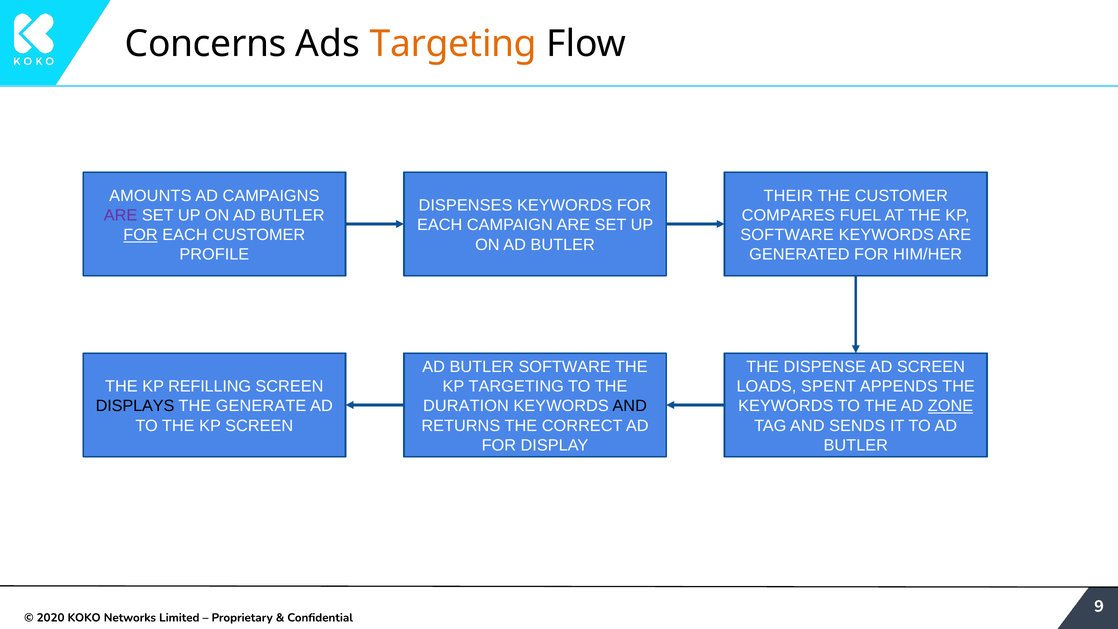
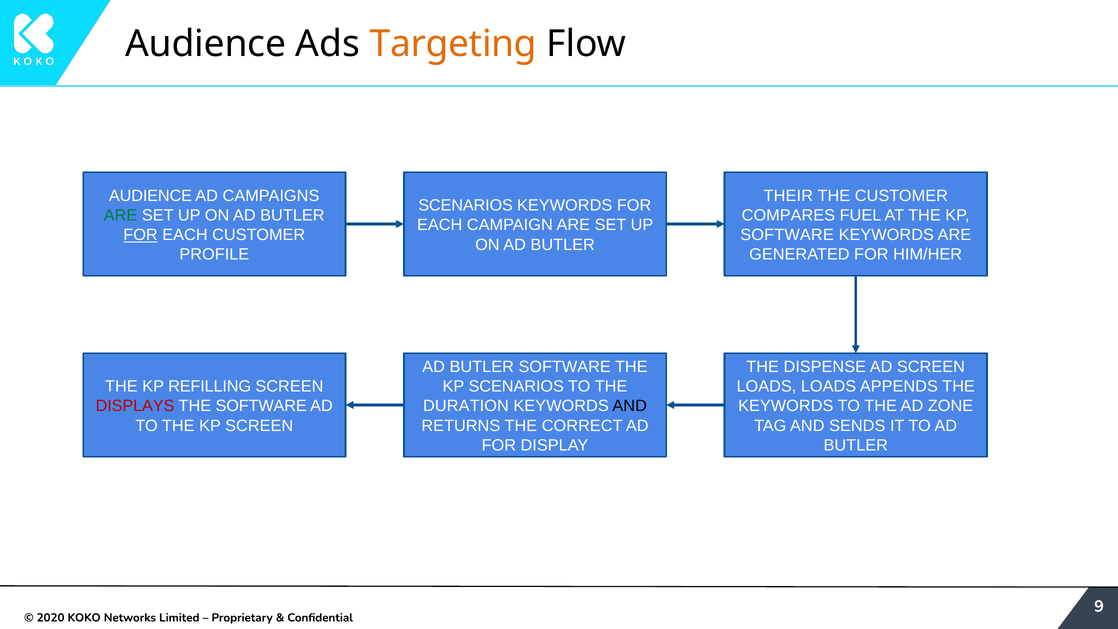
Concerns at (206, 44): Concerns -> Audience
AMOUNTS at (150, 196): AMOUNTS -> AUDIENCE
DISPENSES at (465, 205): DISPENSES -> SCENARIOS
ARE at (121, 215) colour: purple -> green
KP TARGETING: TARGETING -> SCENARIOS
LOADS SPENT: SPENT -> LOADS
DISPLAYS colour: black -> red
THE GENERATE: GENERATE -> SOFTWARE
ZONE underline: present -> none
